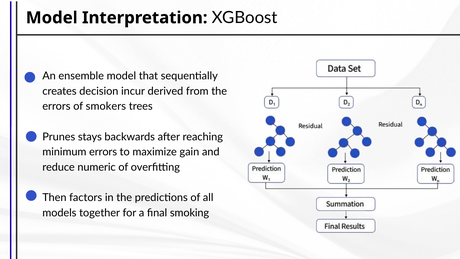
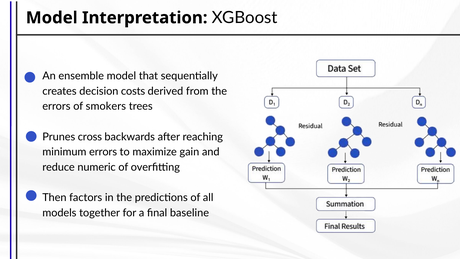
incur: incur -> costs
stays: stays -> cross
smoking: smoking -> baseline
